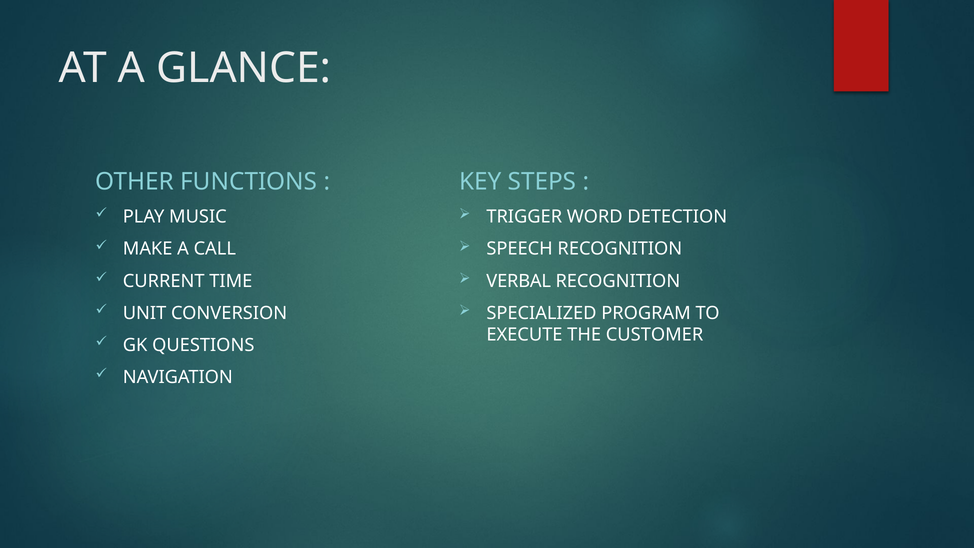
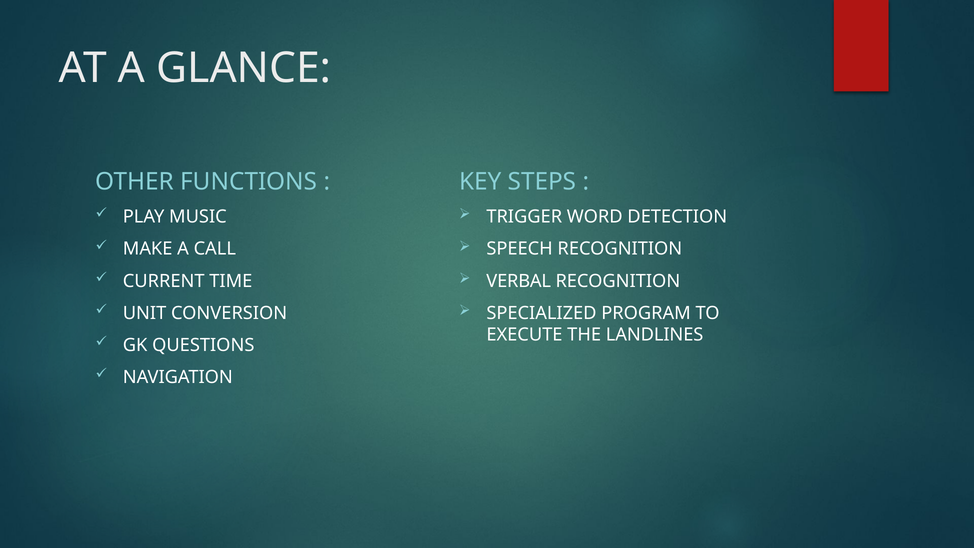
CUSTOMER: CUSTOMER -> LANDLINES
